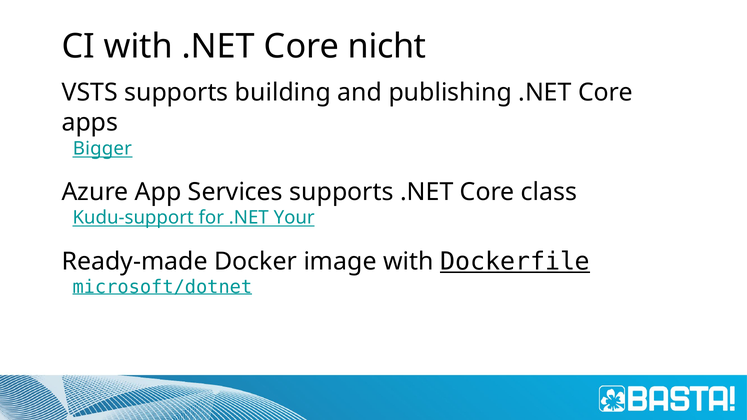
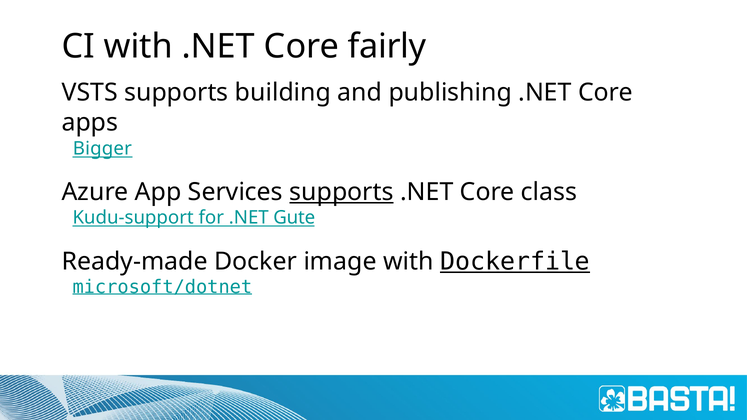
nicht: nicht -> fairly
supports at (341, 192) underline: none -> present
Your: Your -> Gute
